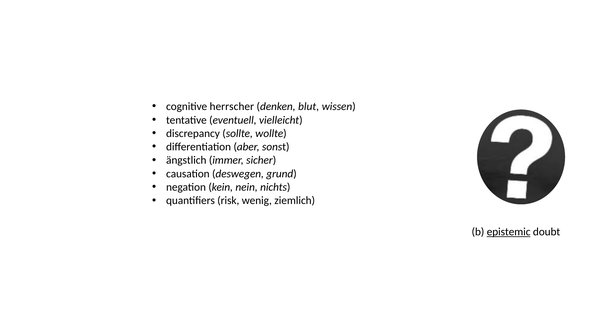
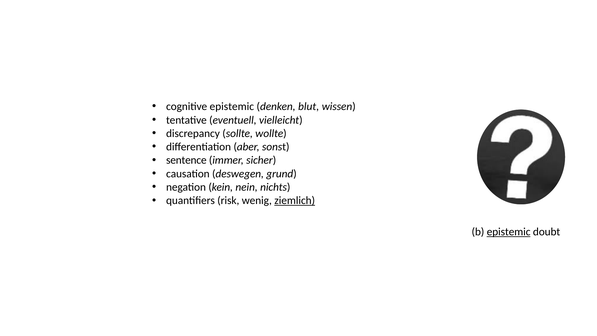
cognitive herrscher: herrscher -> epistemic
ängstlich: ängstlich -> sentence
ziemlich underline: none -> present
